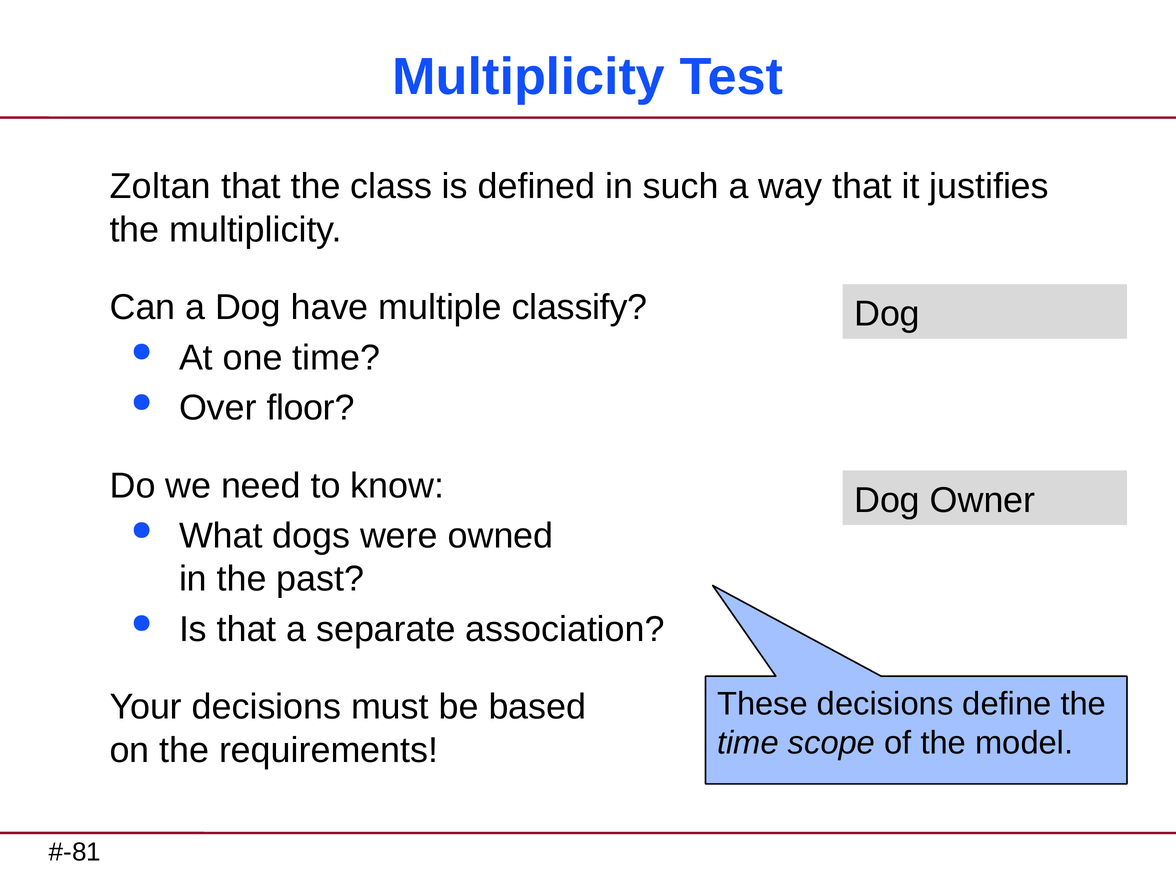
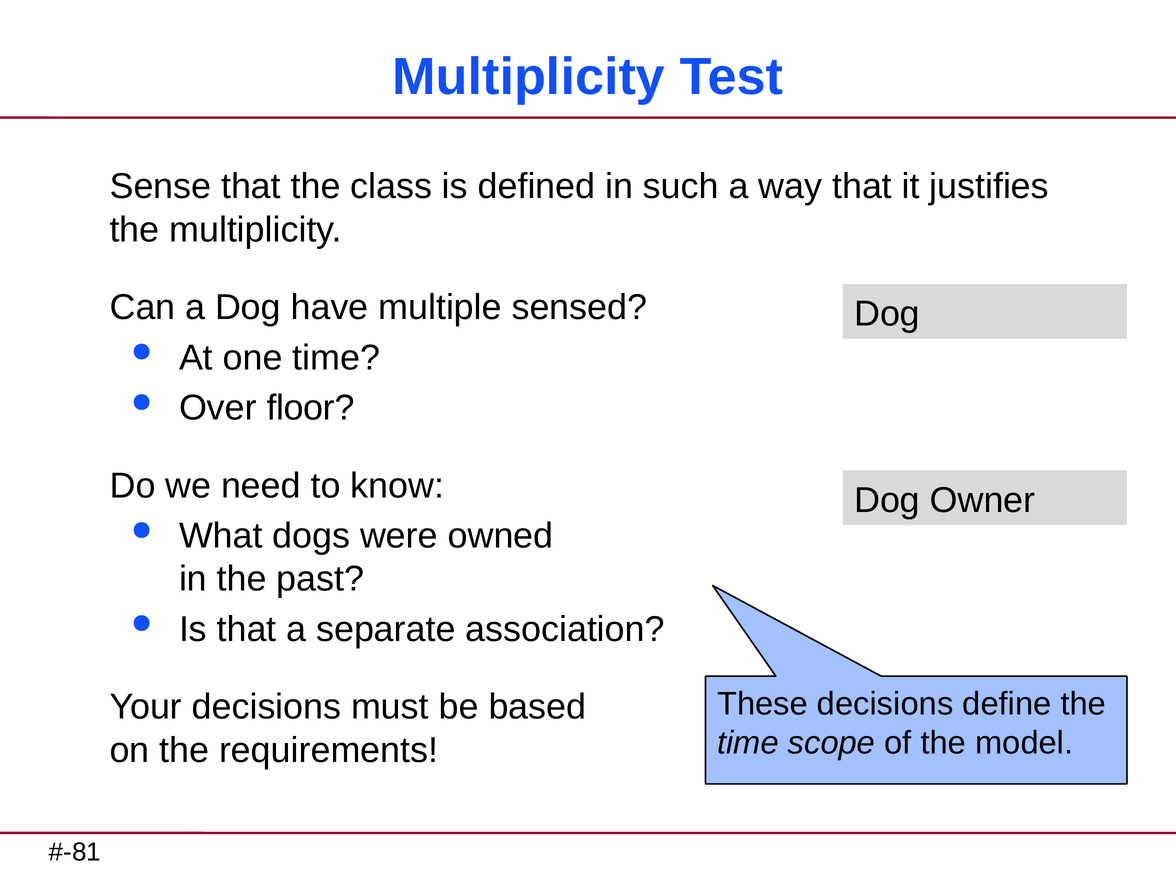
Zoltan: Zoltan -> Sense
classify: classify -> sensed
